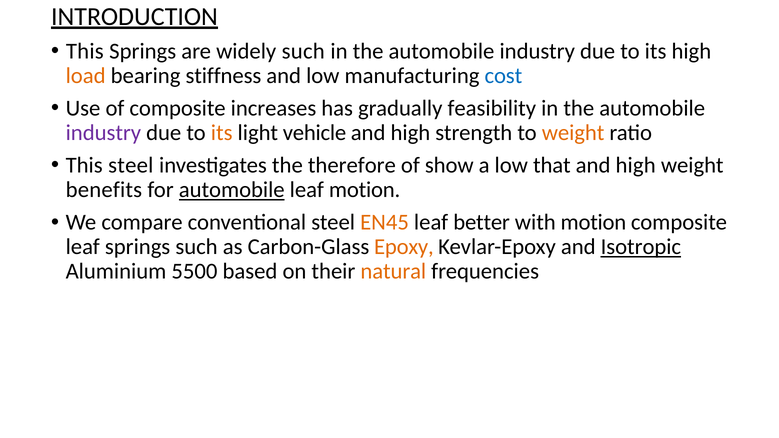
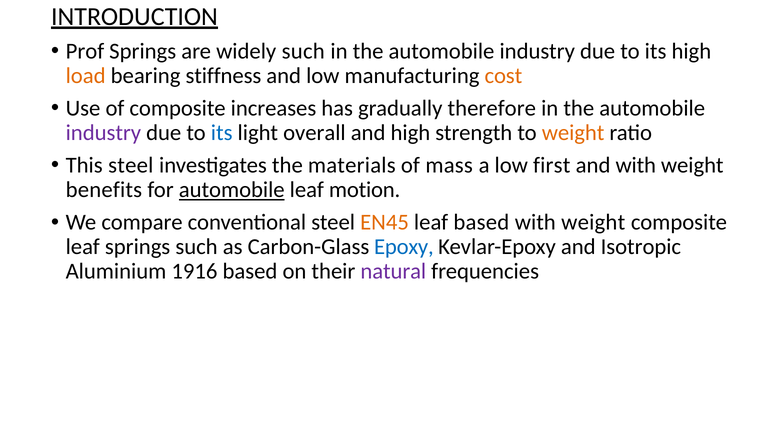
This at (85, 51): This -> Prof
cost colour: blue -> orange
feasibility: feasibility -> therefore
its at (222, 133) colour: orange -> blue
vehicle: vehicle -> overall
therefore: therefore -> materials
show: show -> mass
that: that -> first
high at (636, 165): high -> with
leaf better: better -> based
motion at (593, 223): motion -> weight
Epoxy colour: orange -> blue
Isotropic underline: present -> none
5500: 5500 -> 1916
natural colour: orange -> purple
